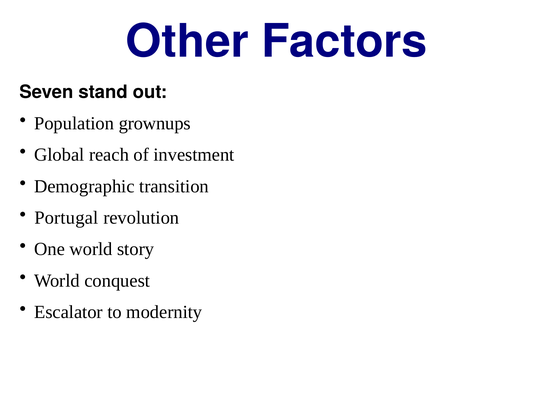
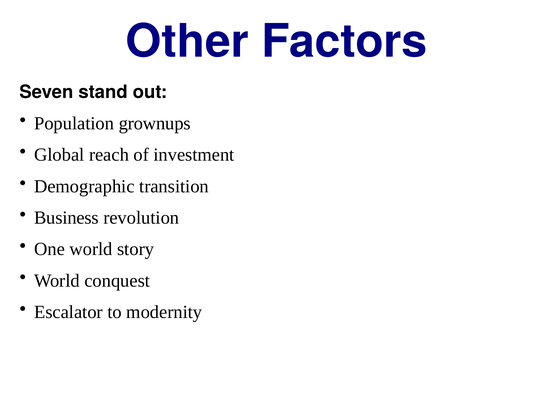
Portugal: Portugal -> Business
